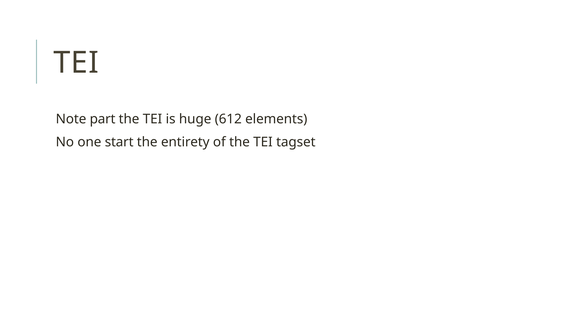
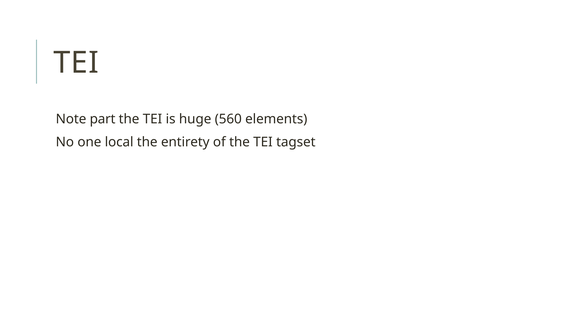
612: 612 -> 560
start: start -> local
